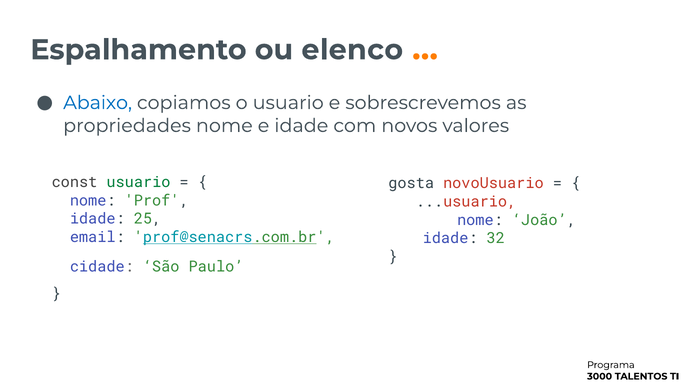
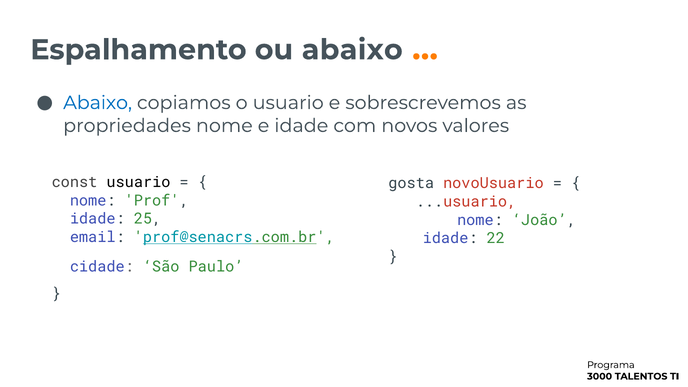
ou elenco: elenco -> abaixo
usuario at (138, 182) colour: green -> black
32: 32 -> 22
